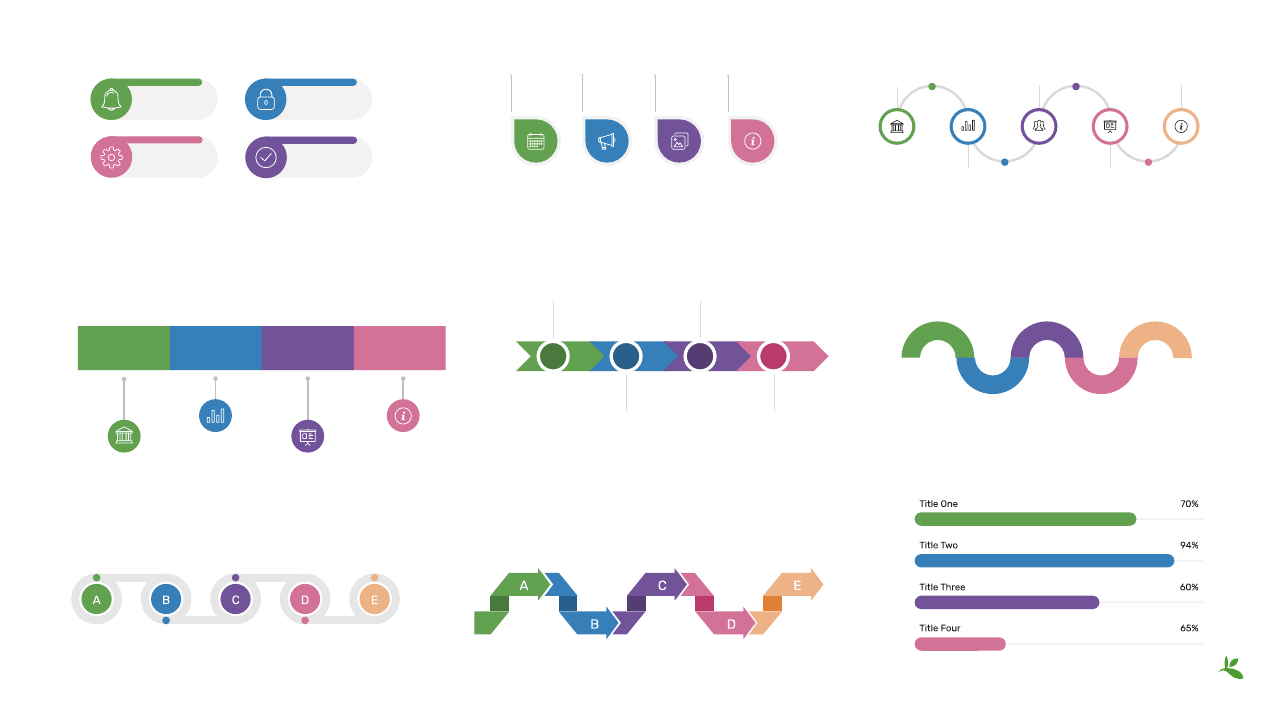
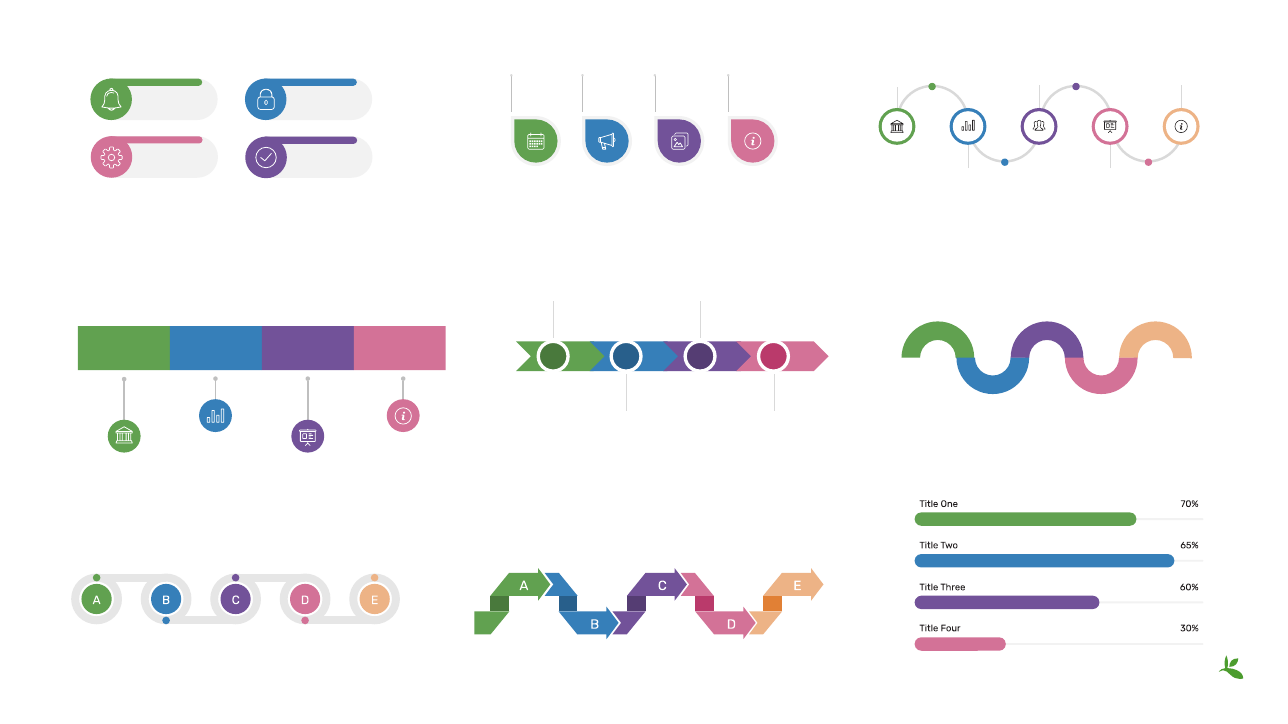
94%: 94% -> 65%
65%: 65% -> 30%
